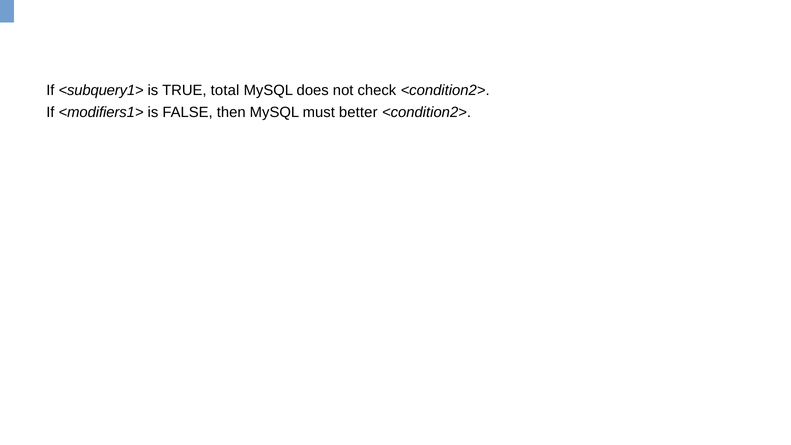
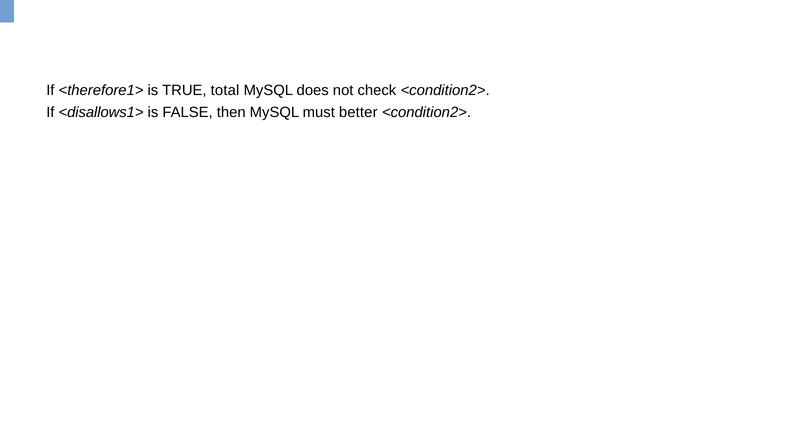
<subquery1>: <subquery1> -> <therefore1>
<modifiers1>: <modifiers1> -> <disallows1>
